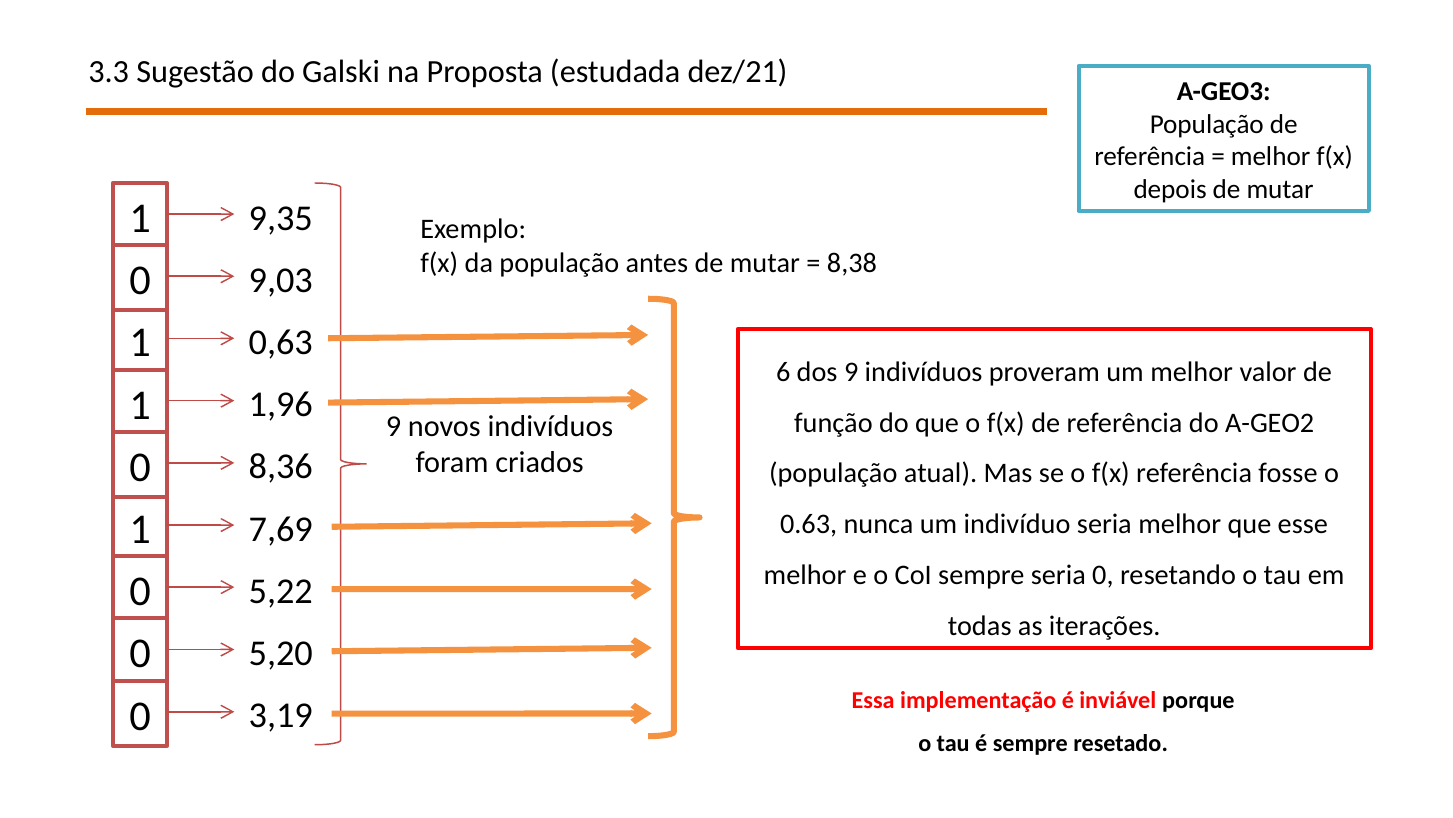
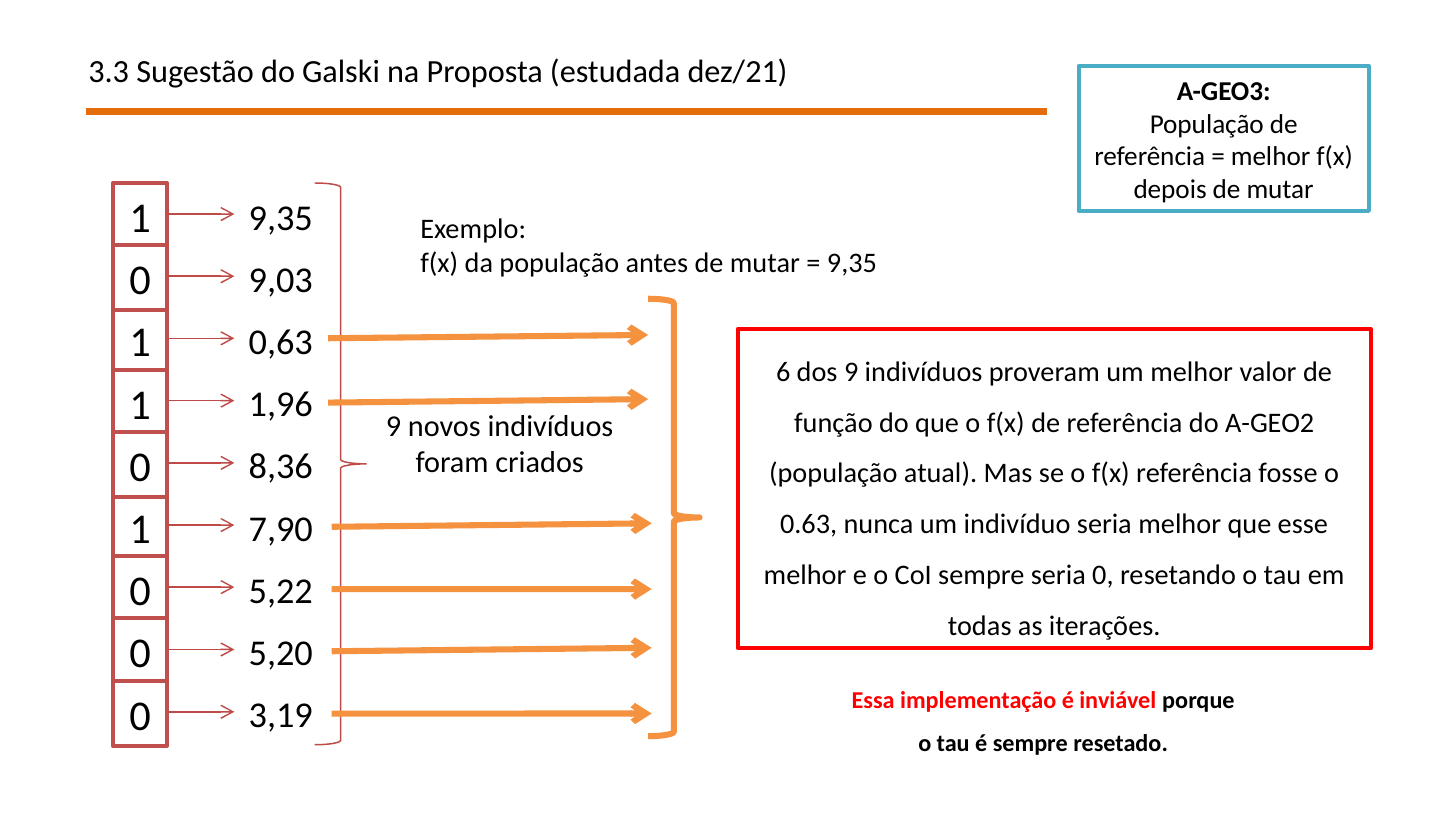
8,38 at (852, 263): 8,38 -> 9,35
7,69: 7,69 -> 7,90
